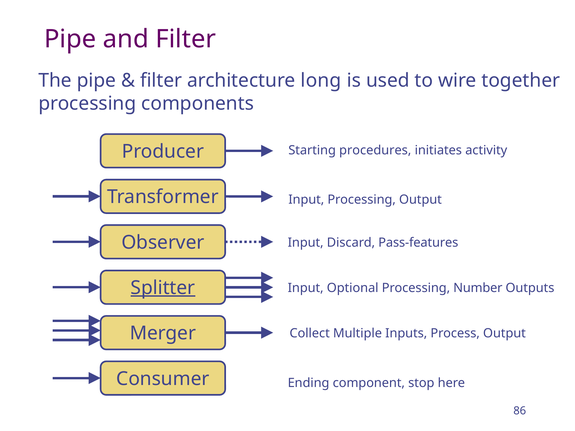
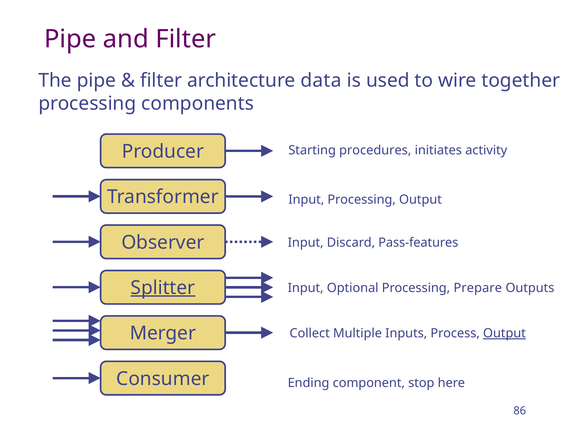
long: long -> data
Number: Number -> Prepare
Output at (504, 334) underline: none -> present
